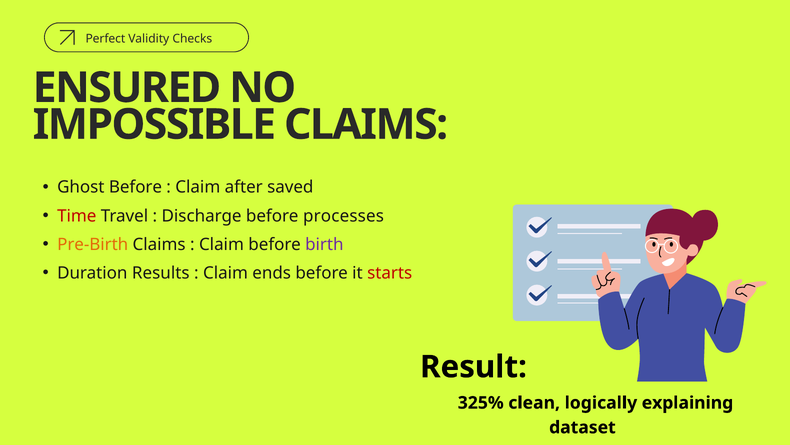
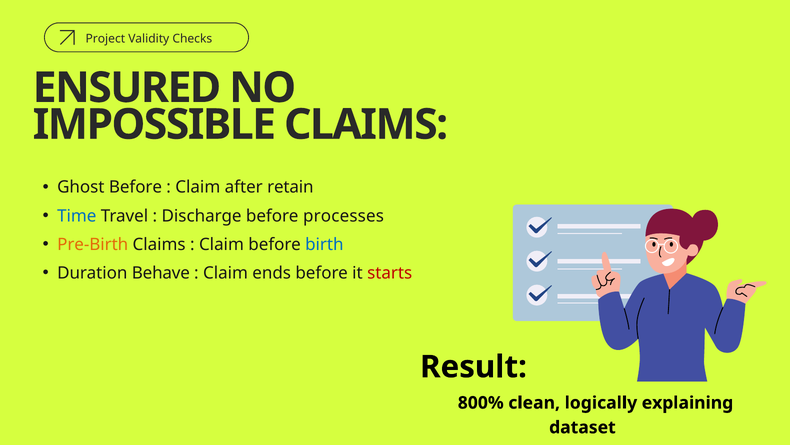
Perfect: Perfect -> Project
saved: saved -> retain
Time colour: red -> blue
birth colour: purple -> blue
Results: Results -> Behave
325%: 325% -> 800%
